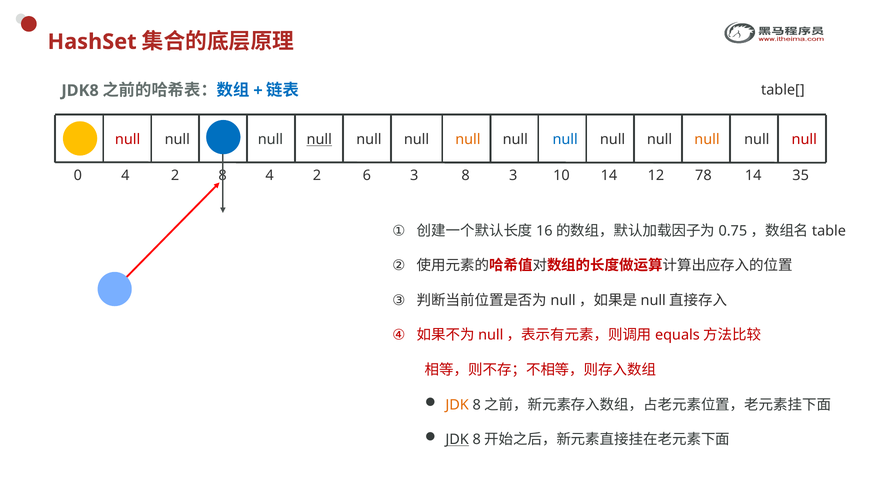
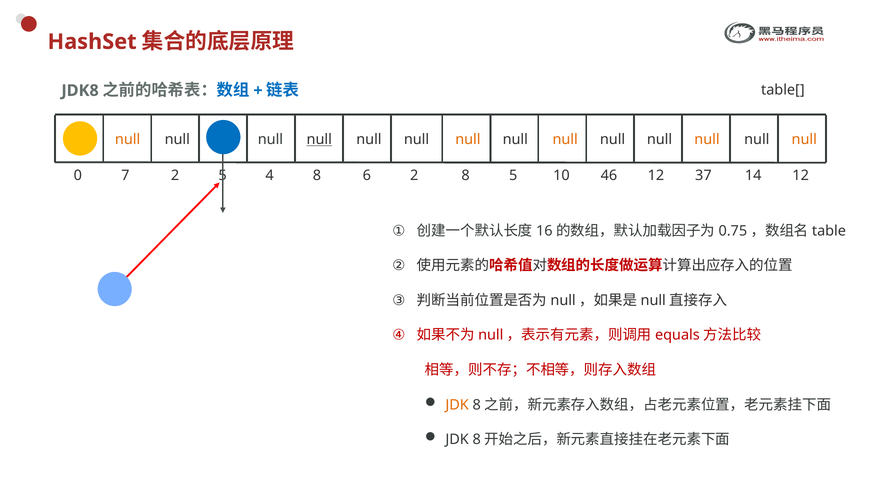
null at (128, 140) colour: red -> orange
null at (565, 140) colour: blue -> orange
null at (804, 140) colour: red -> orange
0 4: 4 -> 7
2 8: 8 -> 5
2 at (317, 175): 2 -> 8
6 3: 3 -> 2
8 3: 3 -> 5
10 14: 14 -> 46
78: 78 -> 37
14 35: 35 -> 12
JDK at (457, 440) underline: present -> none
